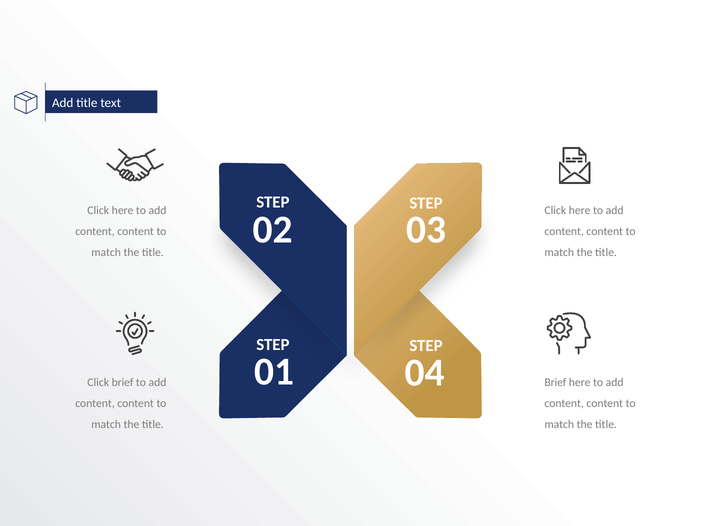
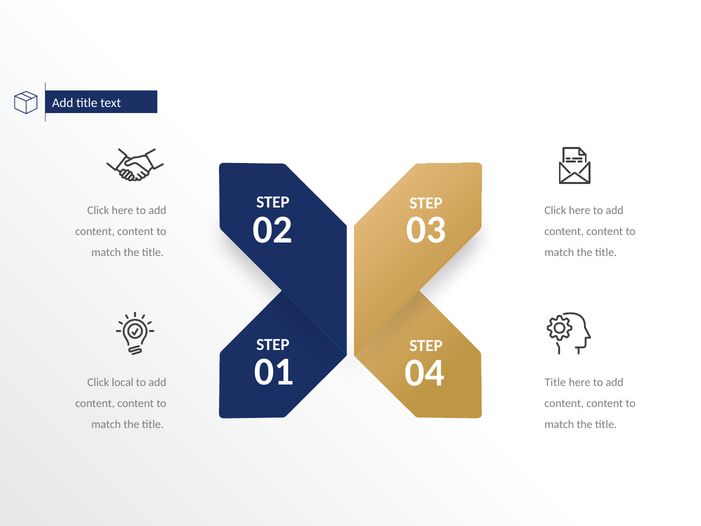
Click brief: brief -> local
Brief at (555, 382): Brief -> Title
